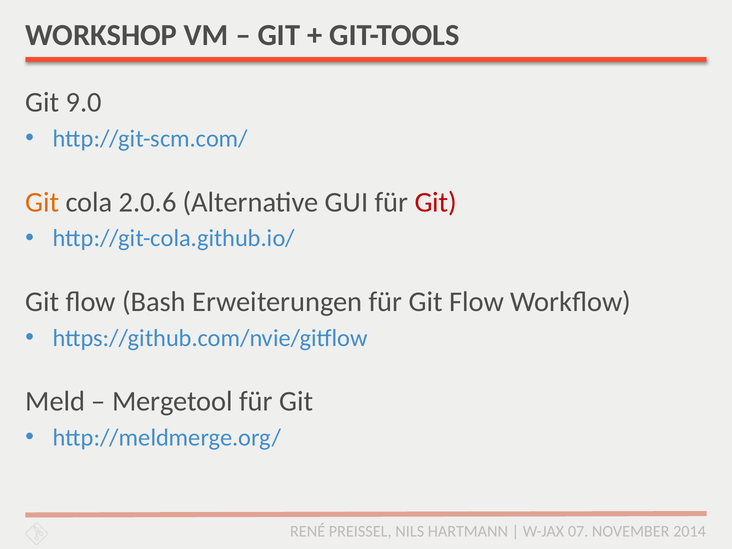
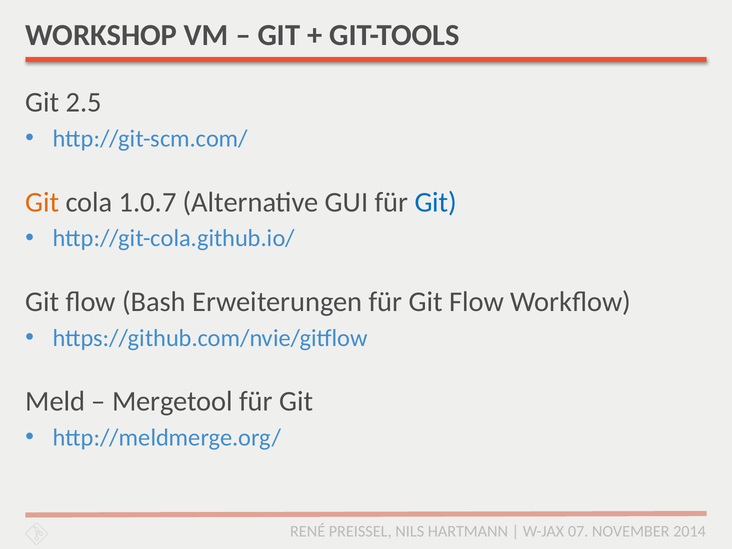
9.0: 9.0 -> 2.5
2.0.6: 2.0.6 -> 1.0.7
Git at (436, 202) colour: red -> blue
